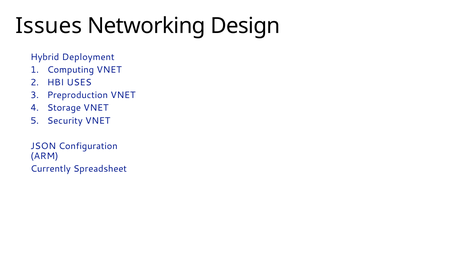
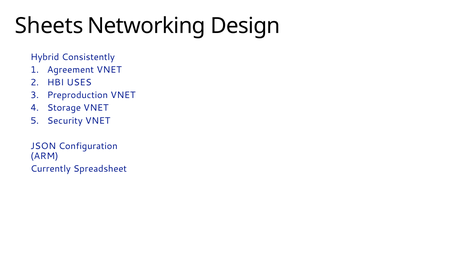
Issues: Issues -> Sheets
Deployment: Deployment -> Consistently
Computing: Computing -> Agreement
